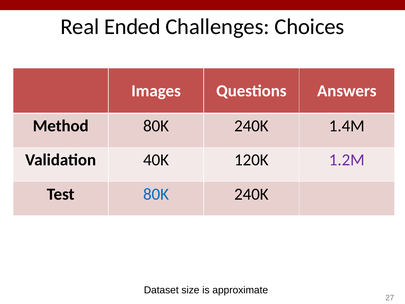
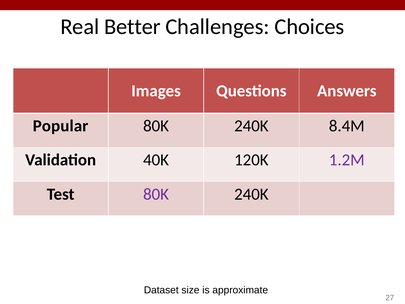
Ended: Ended -> Better
Method: Method -> Popular
1.4M: 1.4M -> 8.4M
80K at (156, 194) colour: blue -> purple
